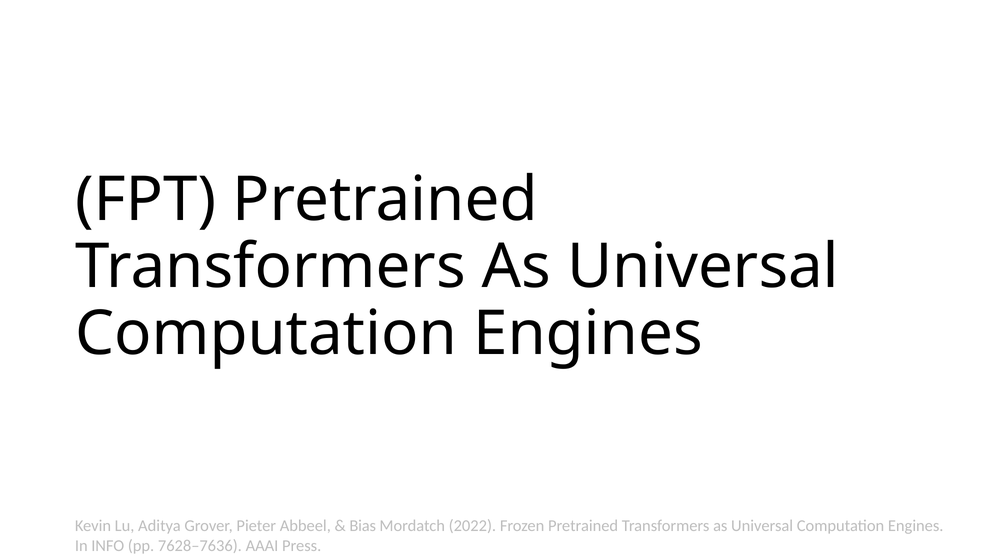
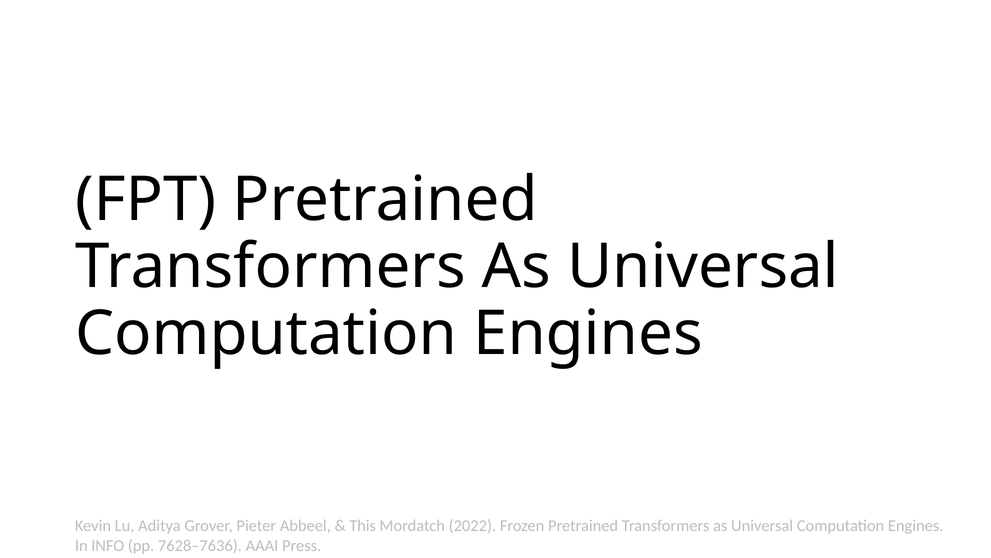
Bias: Bias -> This
